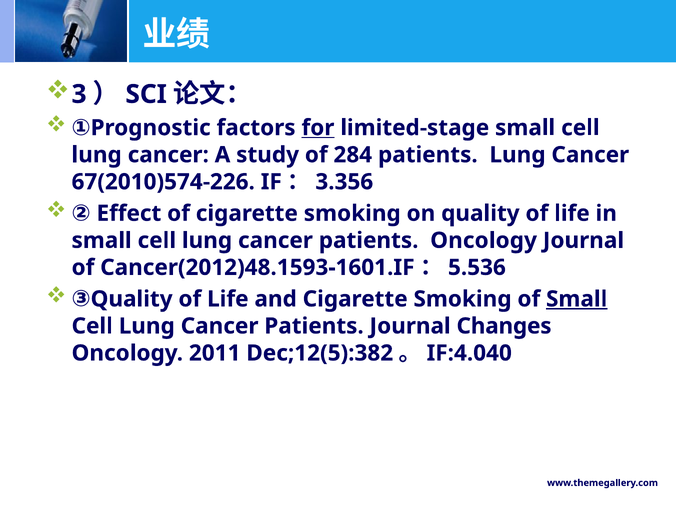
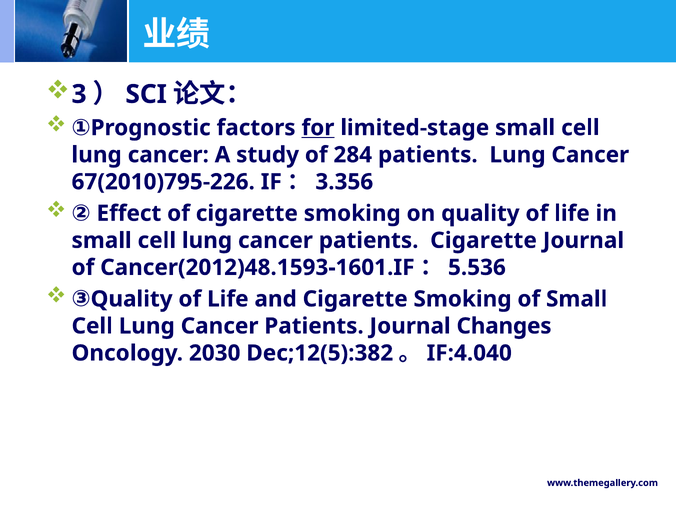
67(2010)574-226: 67(2010)574-226 -> 67(2010)795-226
patients Oncology: Oncology -> Cigarette
Small at (577, 299) underline: present -> none
2011: 2011 -> 2030
